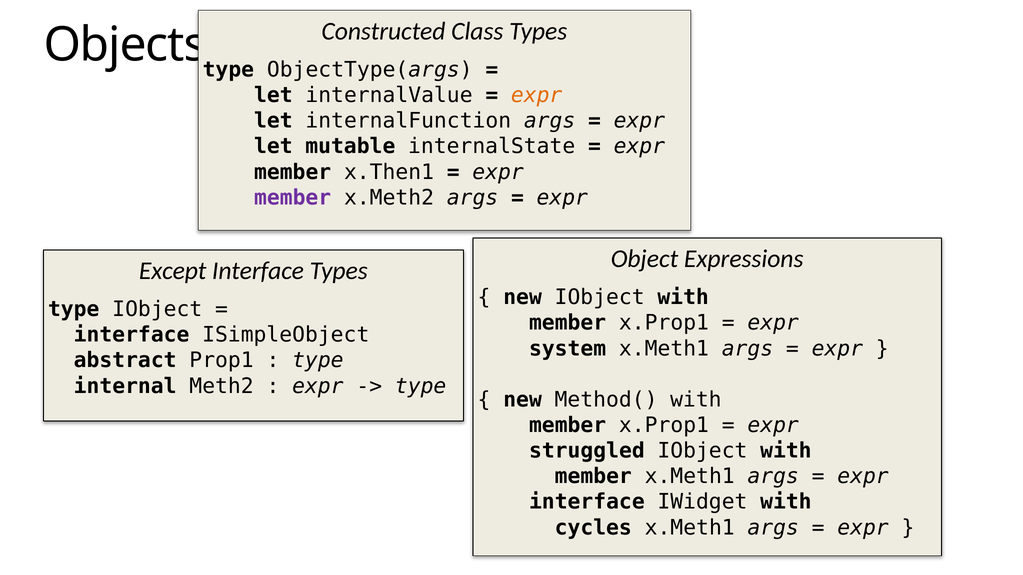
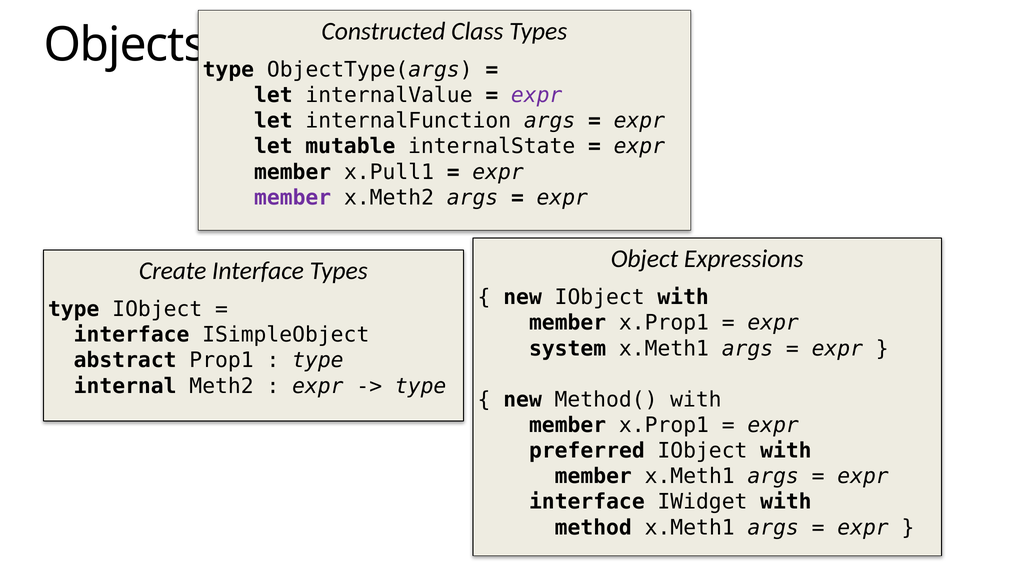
expr at (537, 95) colour: orange -> purple
x.Then1: x.Then1 -> x.Pull1
Except: Except -> Create
struggled: struggled -> preferred
cycles: cycles -> method
